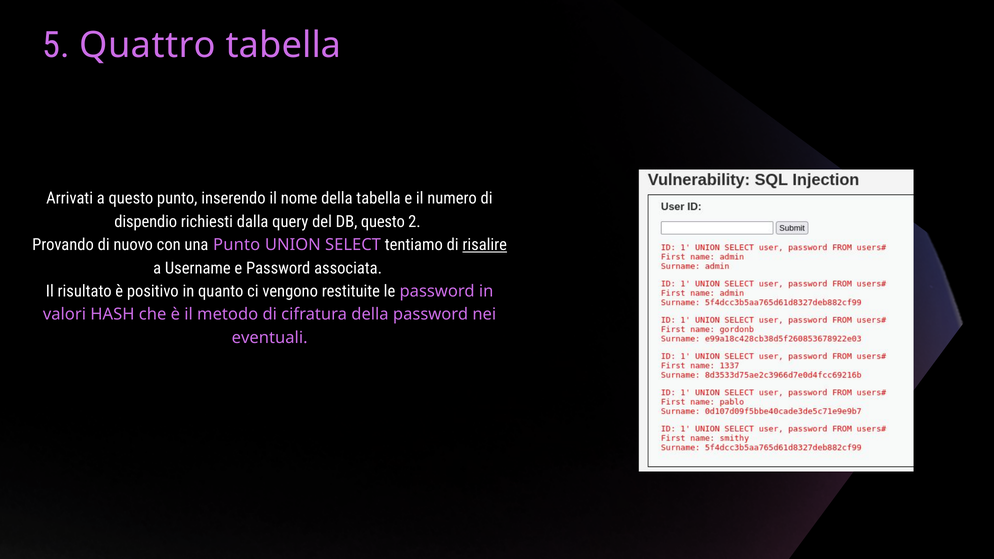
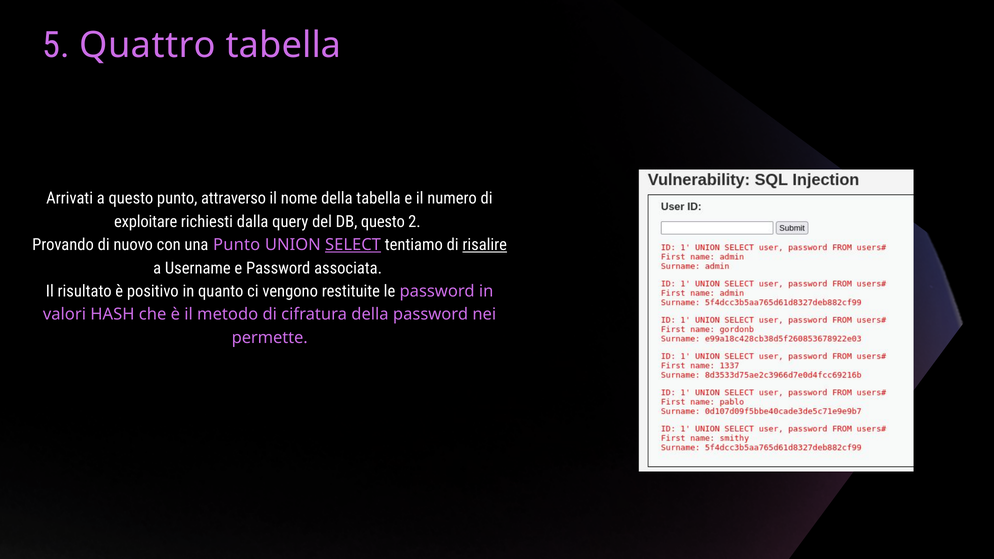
inserendo: inserendo -> attraverso
dispendio: dispendio -> exploitare
SELECT underline: none -> present
eventuali: eventuali -> permette
